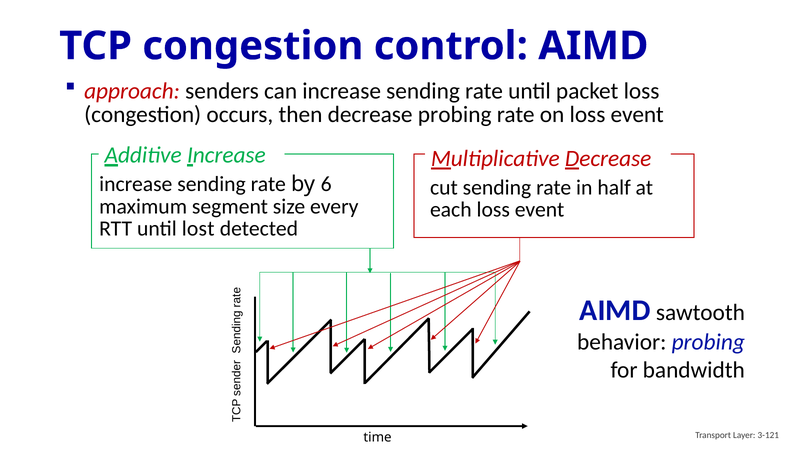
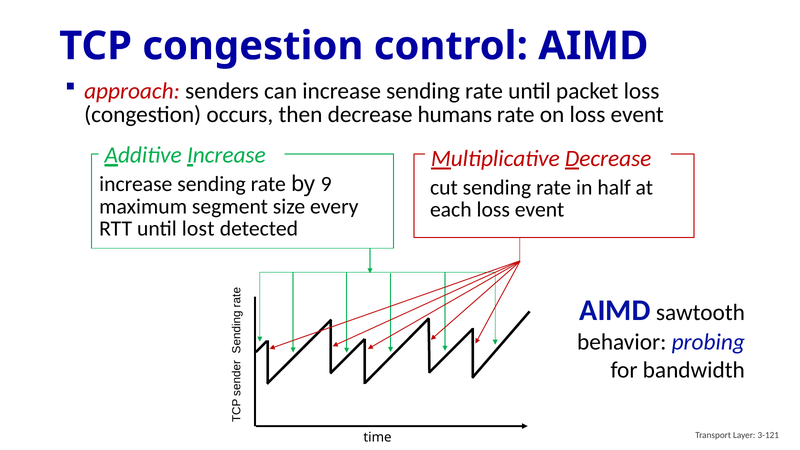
decrease probing: probing -> humans
6: 6 -> 9
